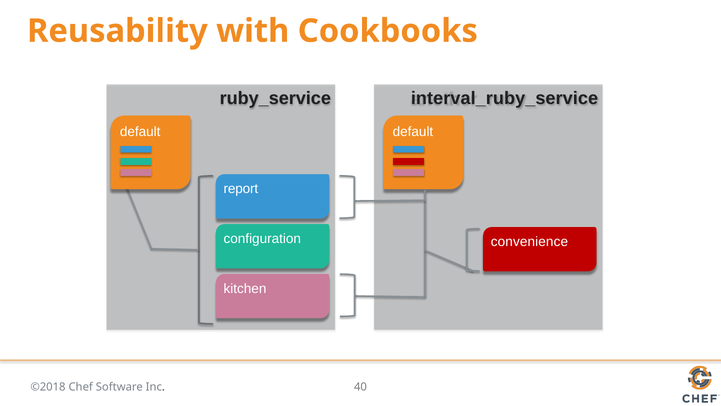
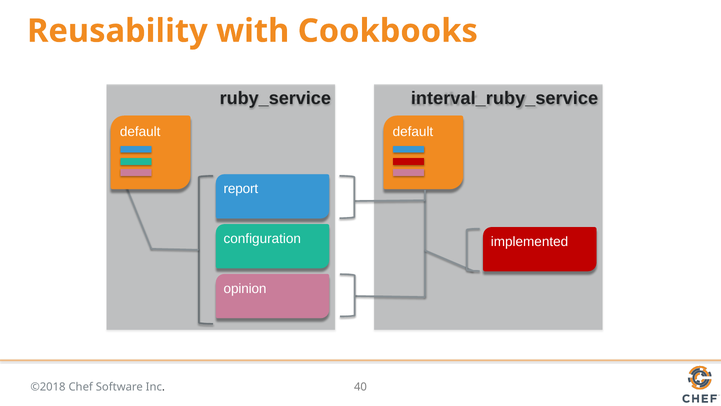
convenience: convenience -> implemented
kitchen: kitchen -> opinion
